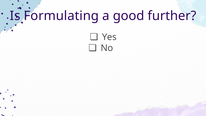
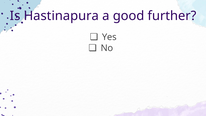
Formulating: Formulating -> Hastinapura
